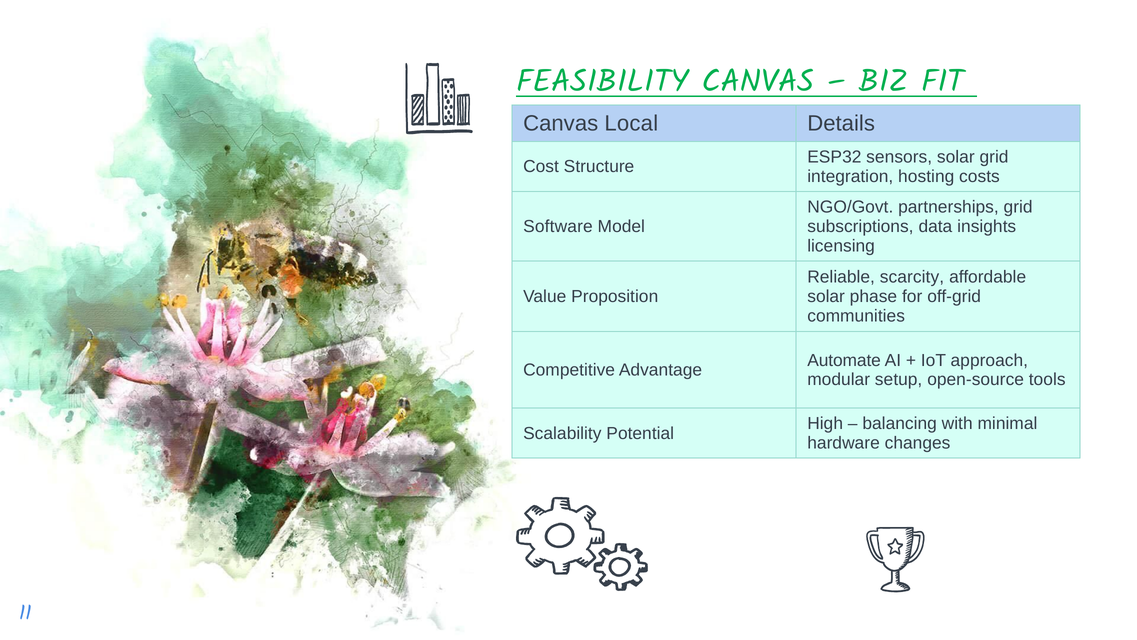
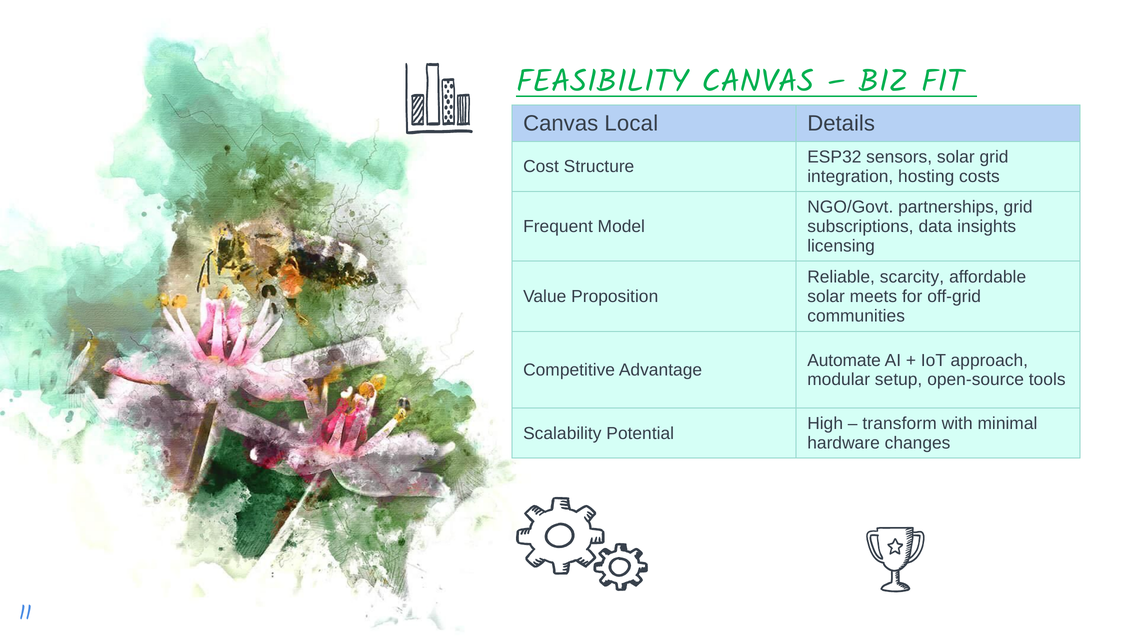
Software: Software -> Frequent
phase: phase -> meets
balancing: balancing -> transform
